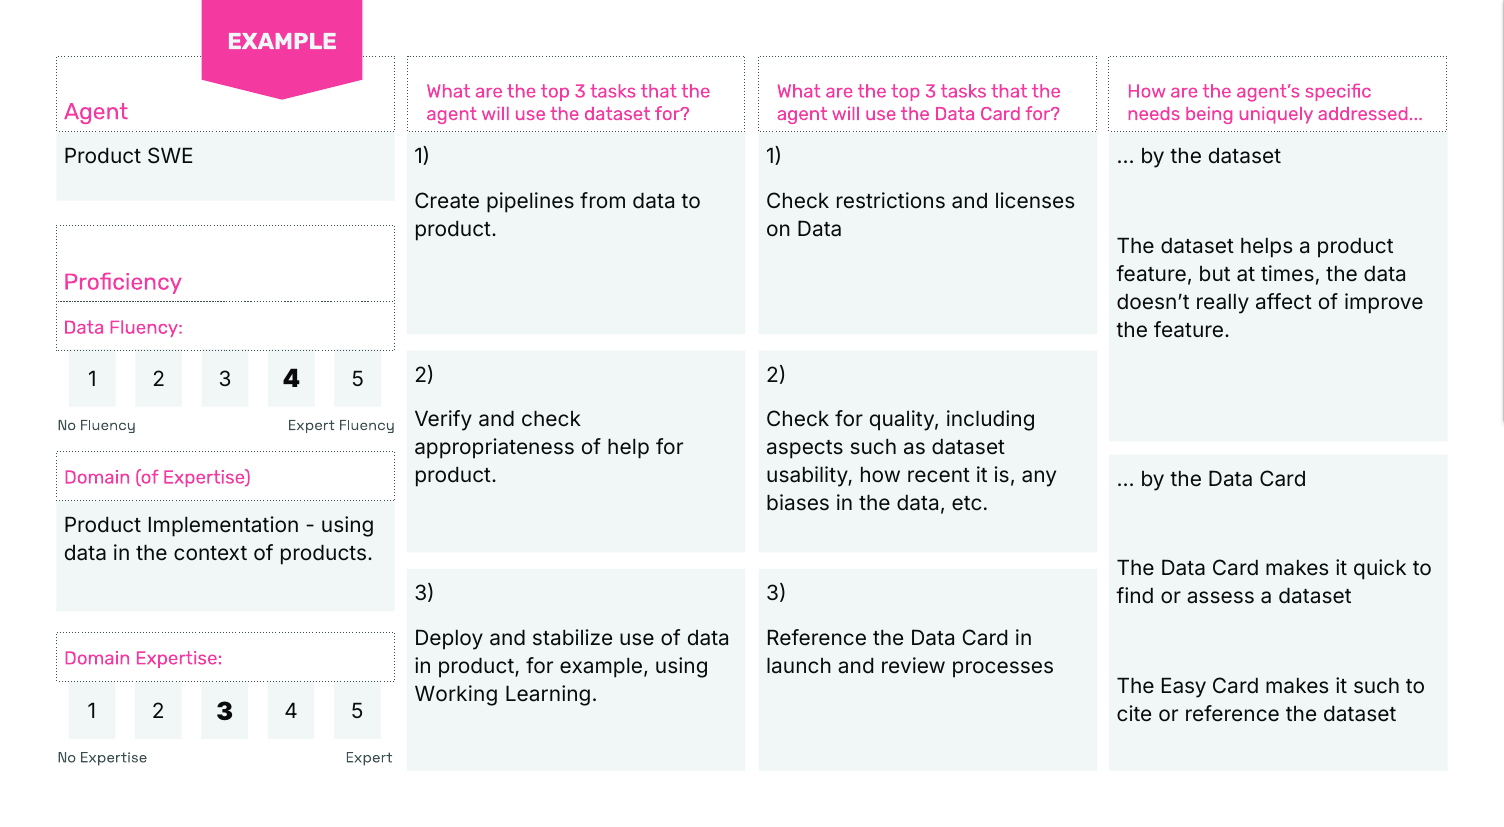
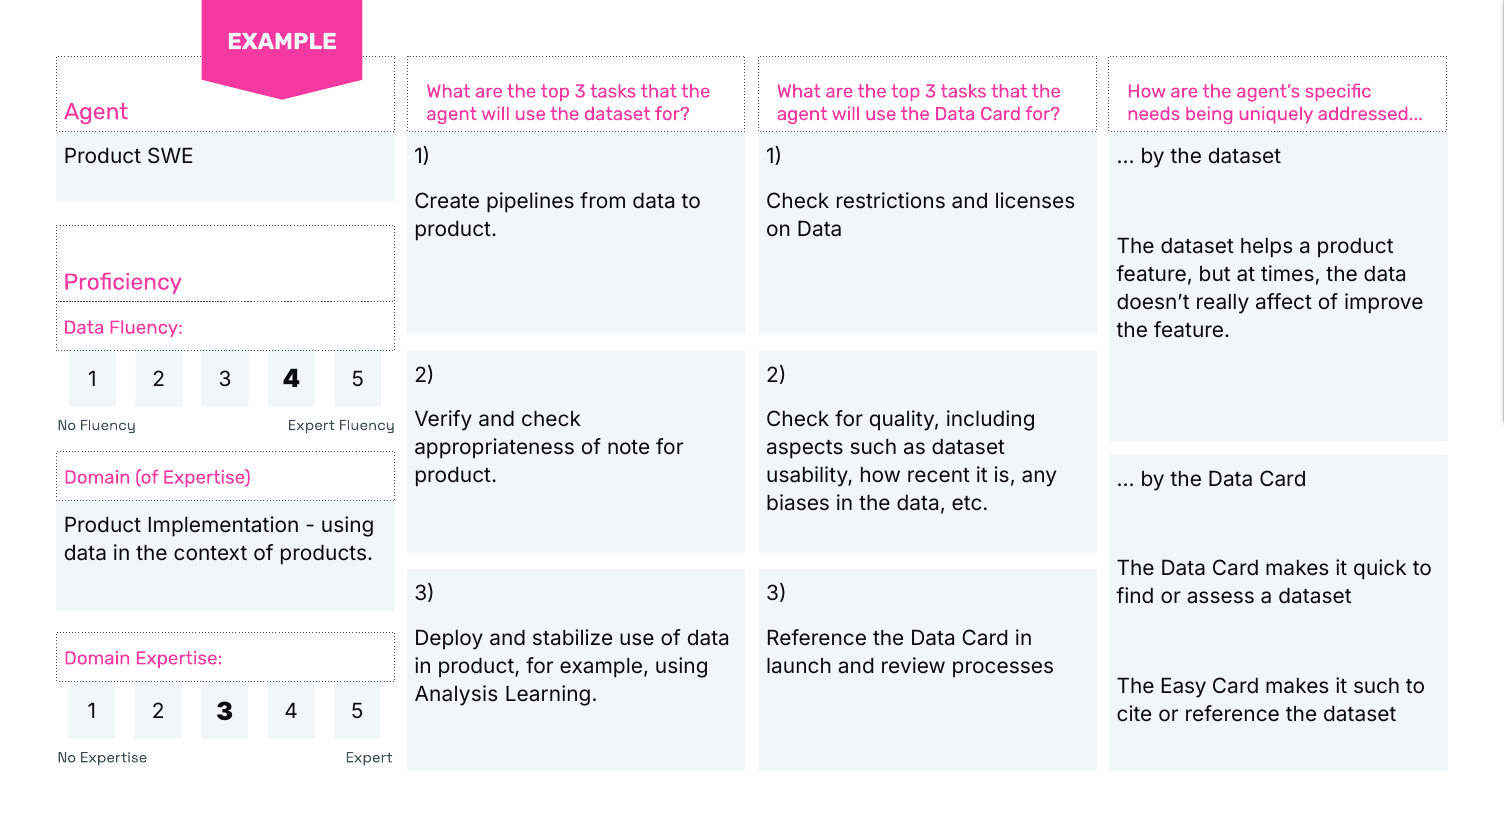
of help: help -> note
Working: Working -> Analysis
